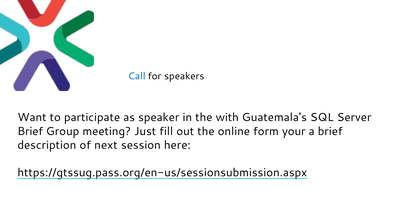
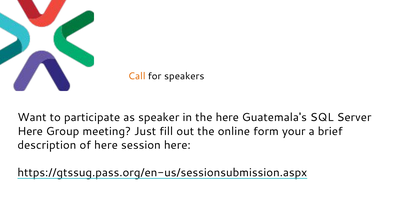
Call colour: blue -> orange
the with: with -> here
Brief at (30, 131): Brief -> Here
of next: next -> here
